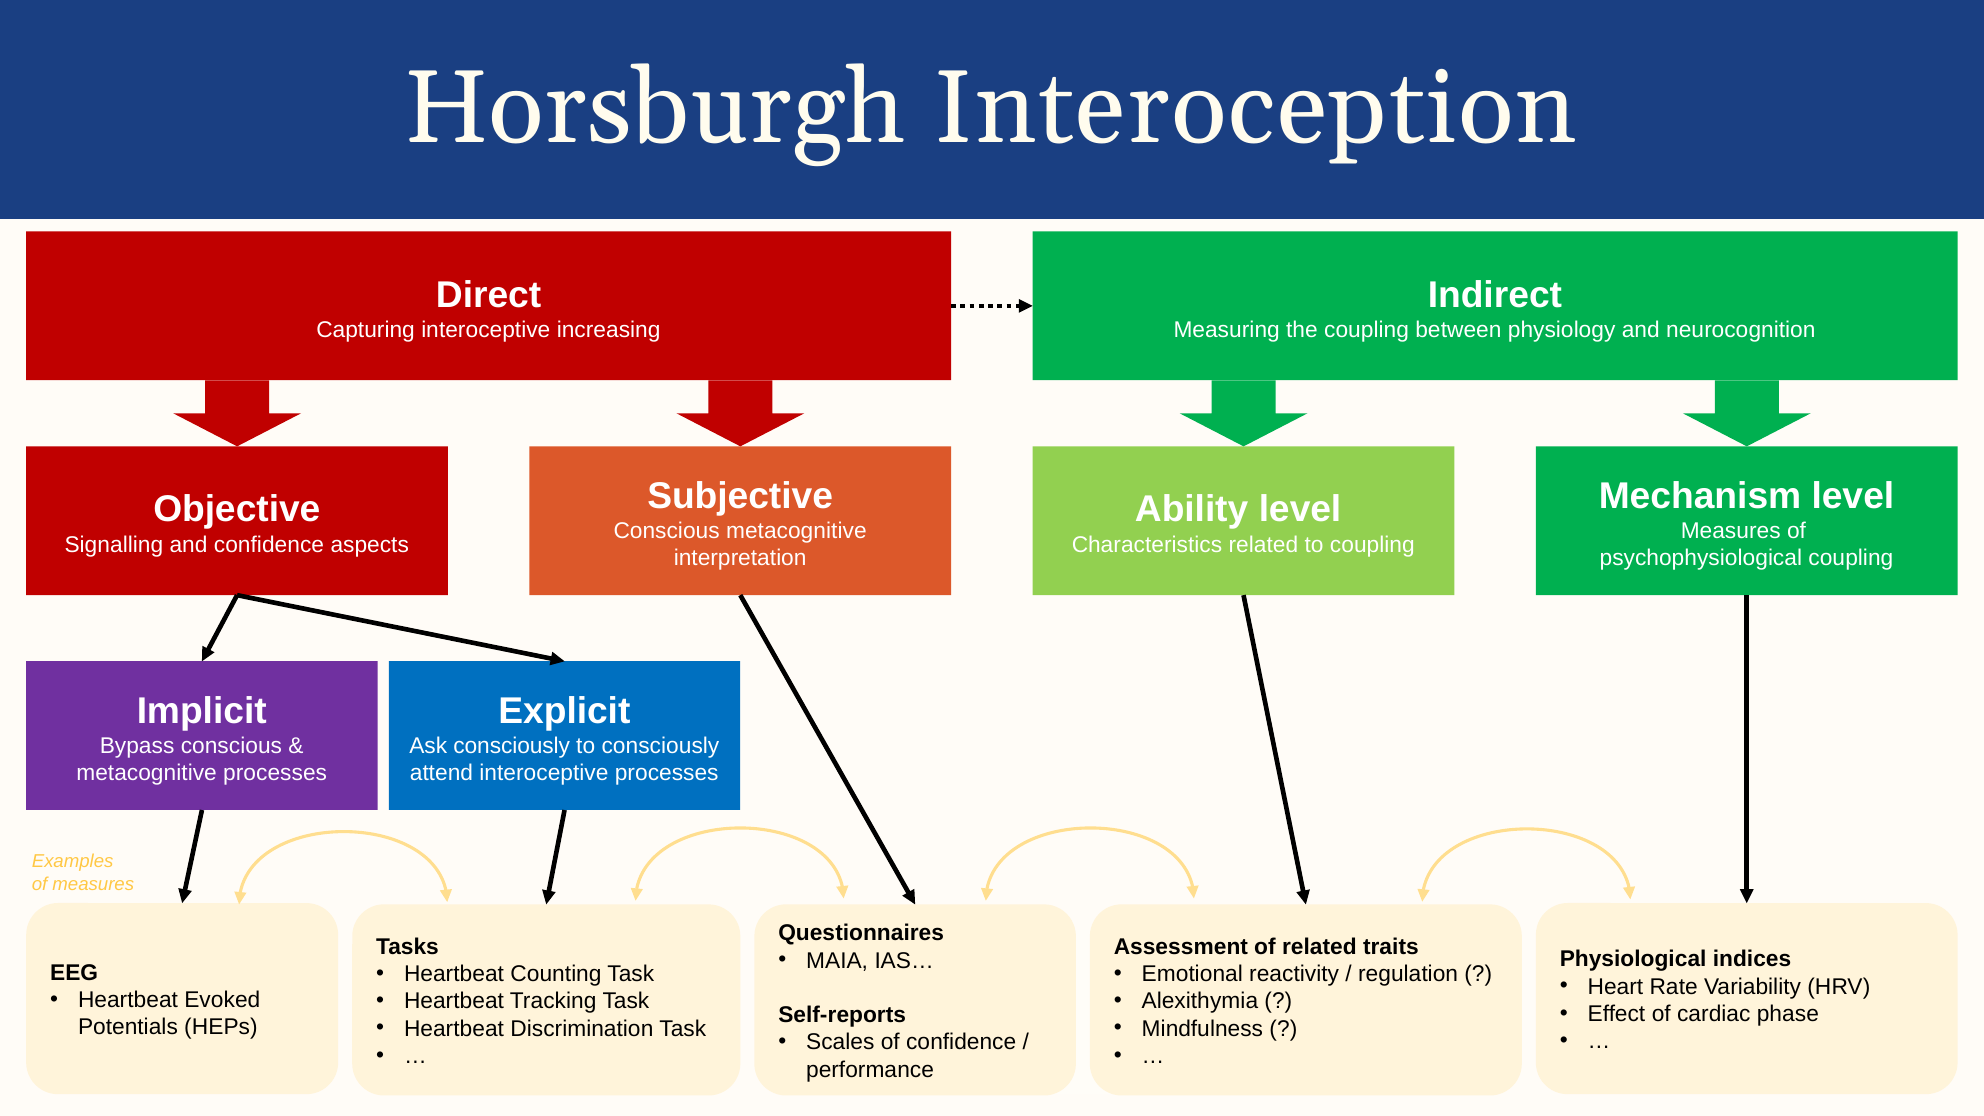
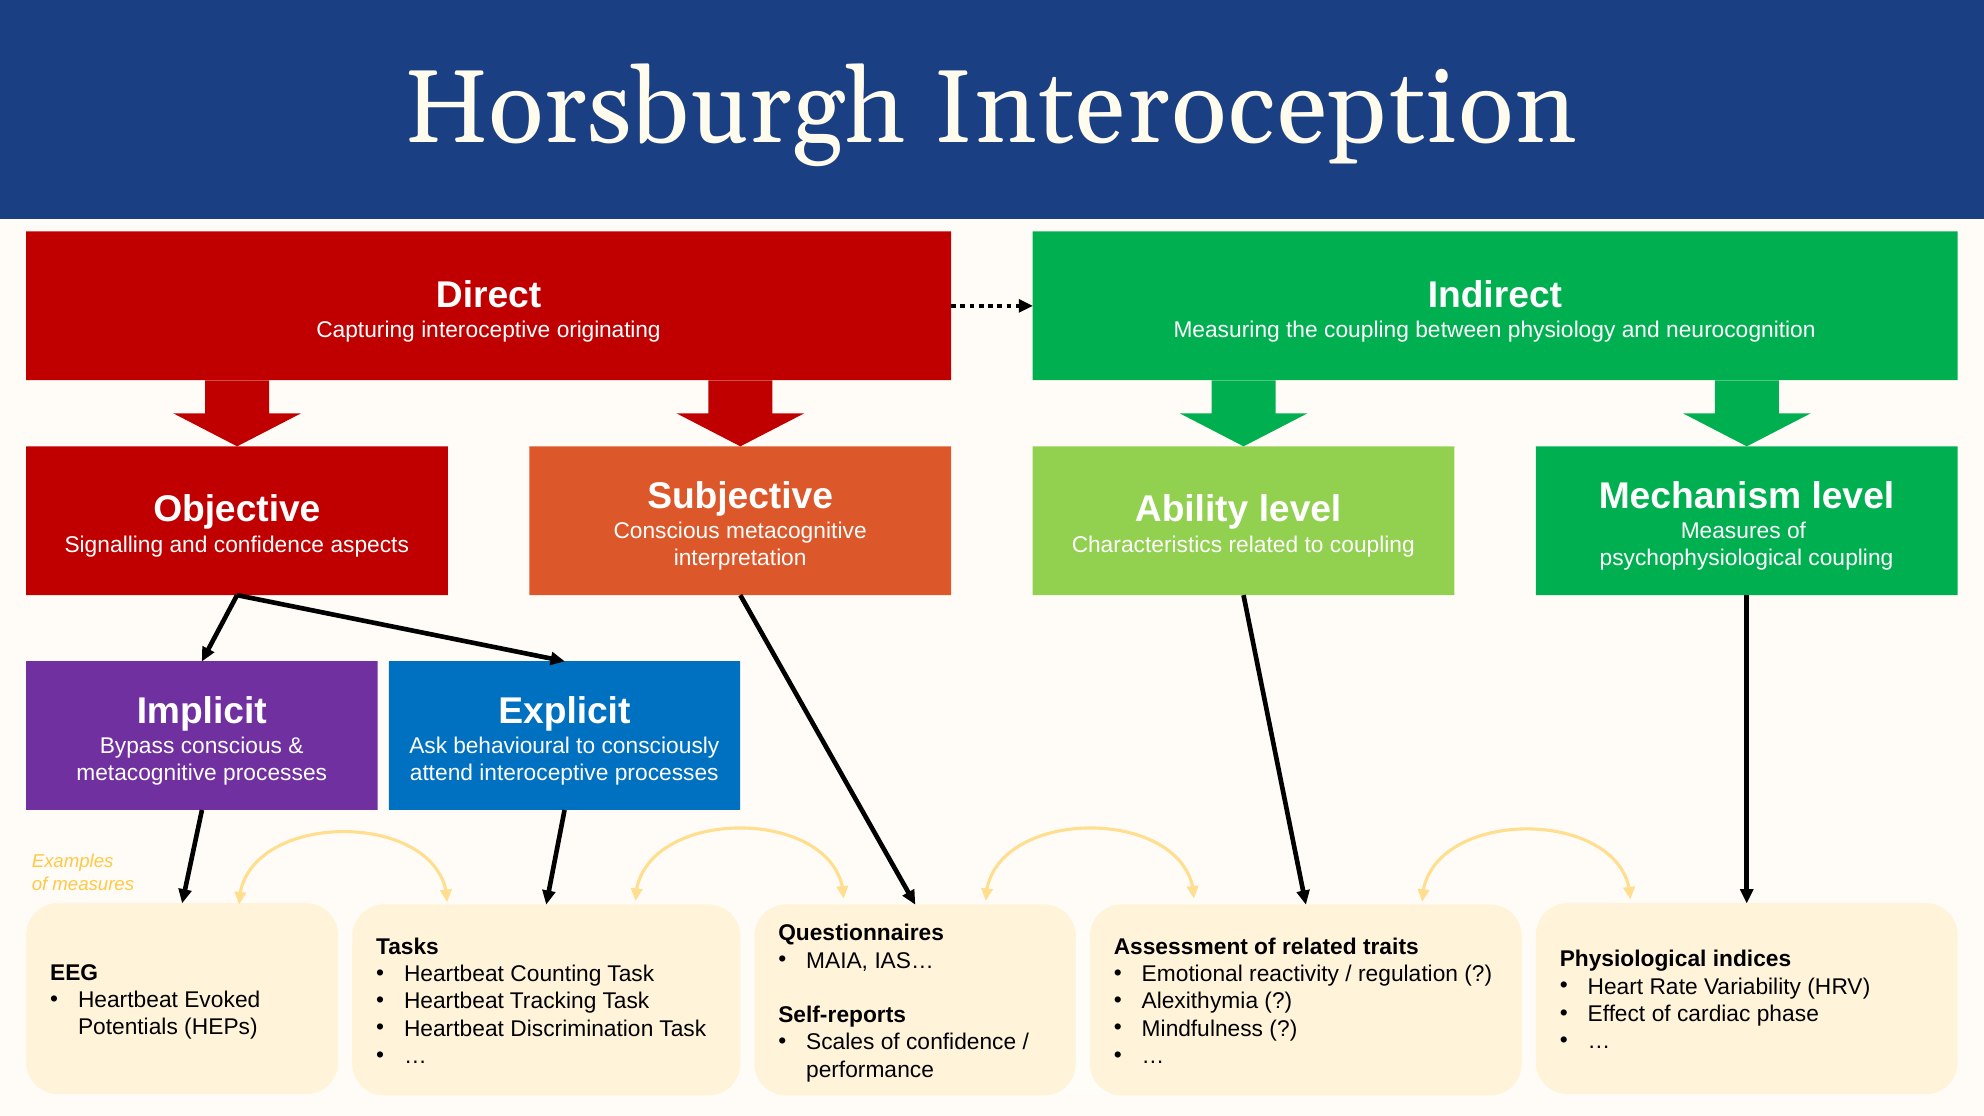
increasing: increasing -> originating
Ask consciously: consciously -> behavioural
